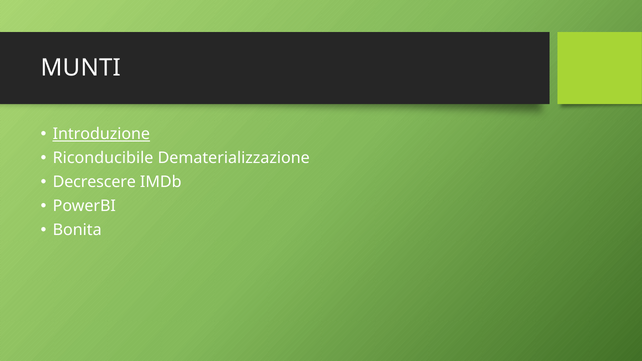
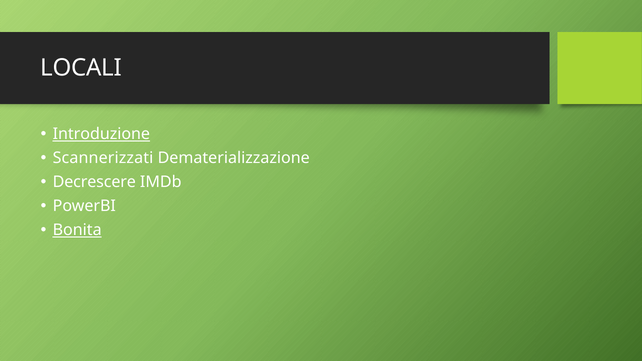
MUNTI: MUNTI -> LOCALI
Riconducibile: Riconducibile -> Scannerizzati
Bonita underline: none -> present
